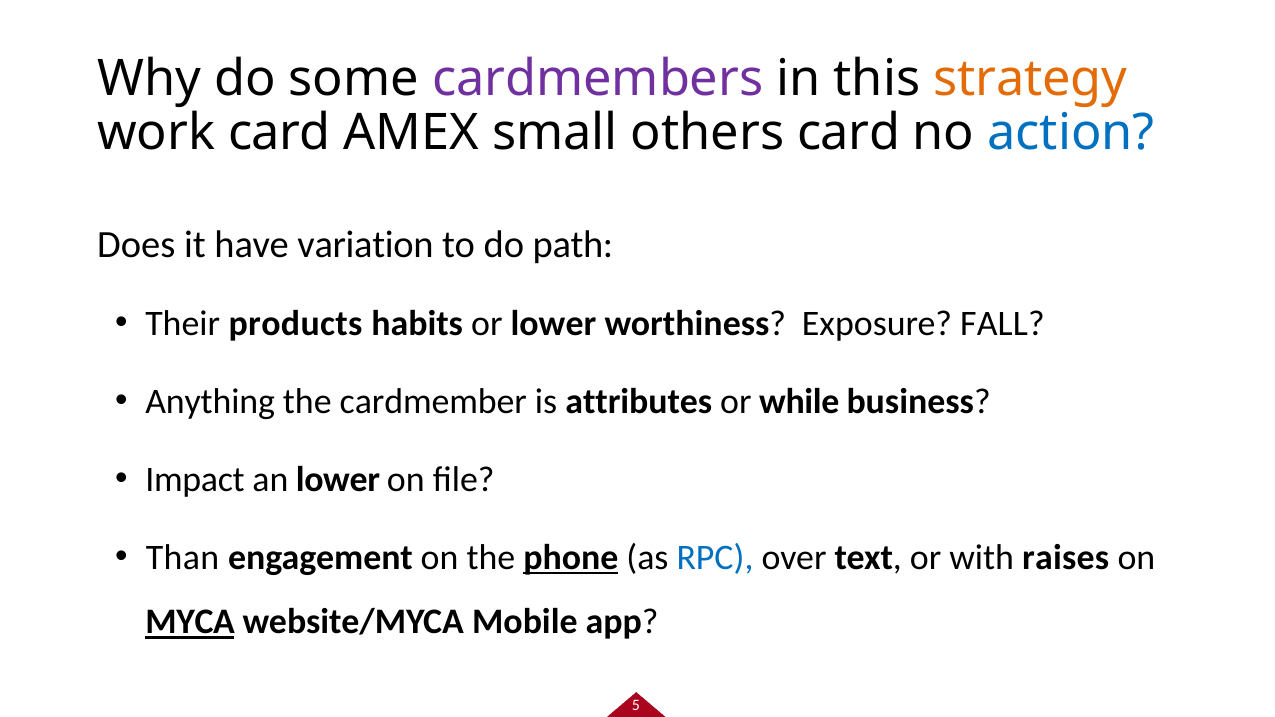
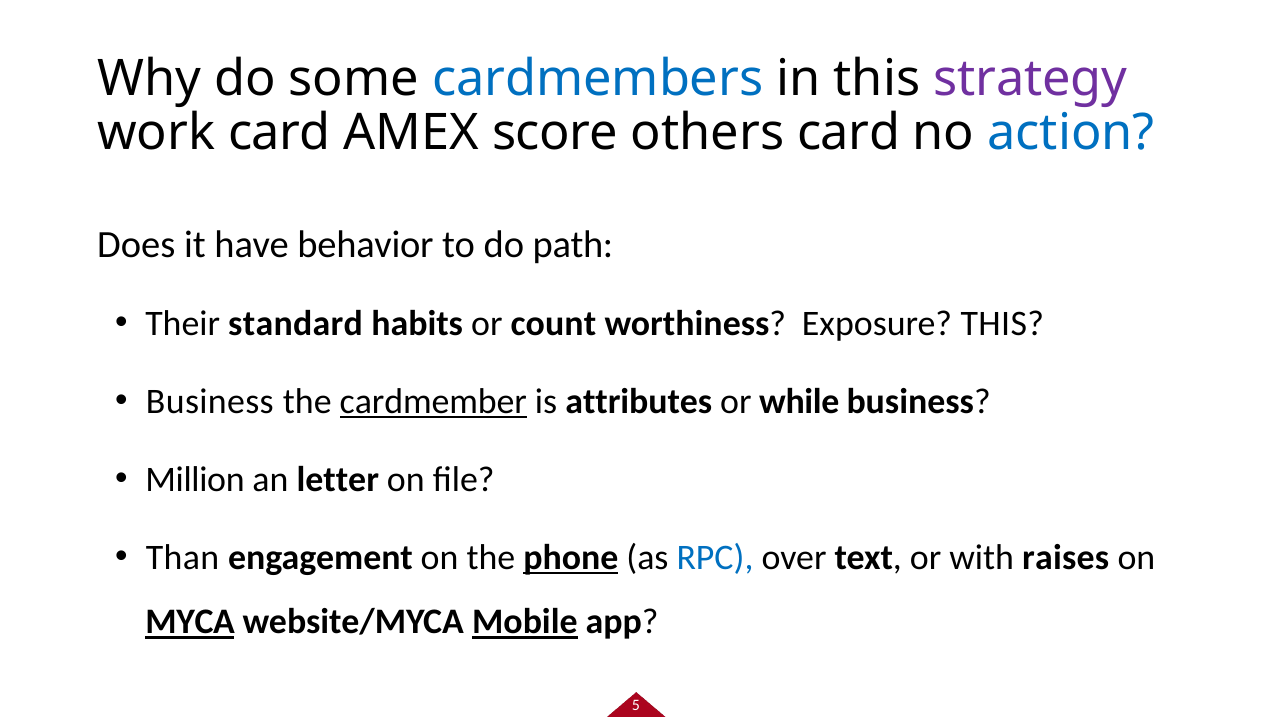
cardmembers colour: purple -> blue
strategy colour: orange -> purple
small: small -> score
variation: variation -> behavior
products: products -> standard
or lower: lower -> count
Exposure FALL: FALL -> THIS
Anything at (210, 402): Anything -> Business
cardmember underline: none -> present
Impact: Impact -> Million
an lower: lower -> letter
Mobile underline: none -> present
